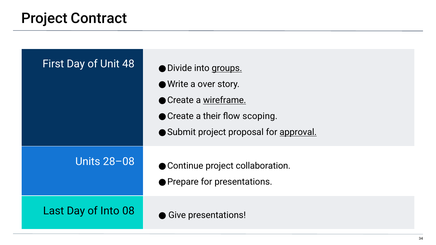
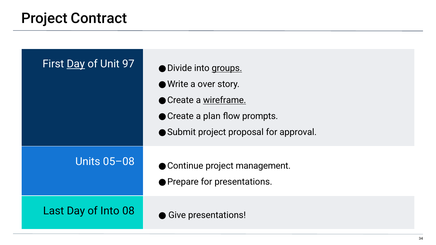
Day at (76, 64) underline: none -> present
48: 48 -> 97
their: their -> plan
scoping: scoping -> prompts
approval underline: present -> none
28–08: 28–08 -> 05–08
collaboration: collaboration -> management
